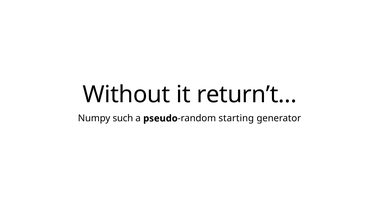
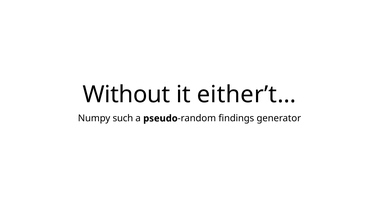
return’t…: return’t… -> either’t…
starting: starting -> findings
